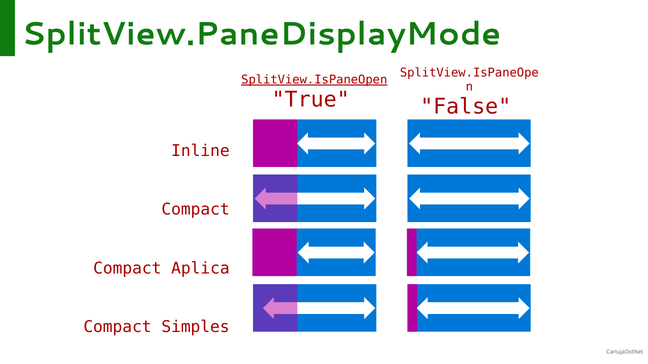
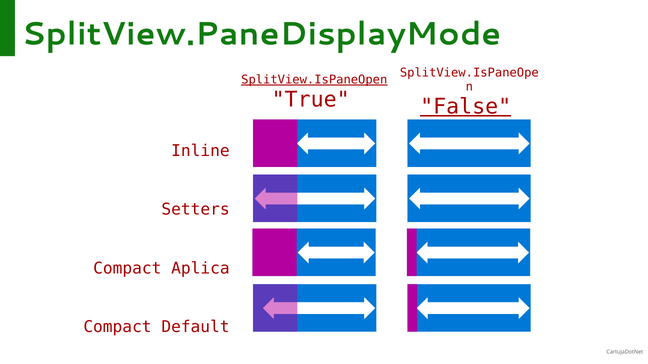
False underline: none -> present
Compact at (196, 210): Compact -> Setters
Simples: Simples -> Default
